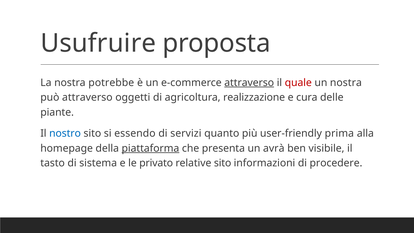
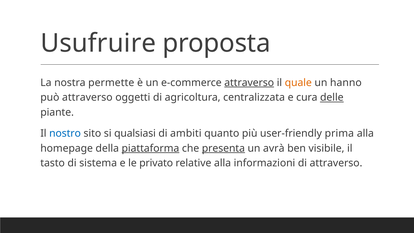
potrebbe: potrebbe -> permette
quale colour: red -> orange
un nostra: nostra -> hanno
realizzazione: realizzazione -> centralizzata
delle underline: none -> present
essendo: essendo -> qualsiasi
servizi: servizi -> ambiti
presenta underline: none -> present
relative sito: sito -> alla
di procedere: procedere -> attraverso
